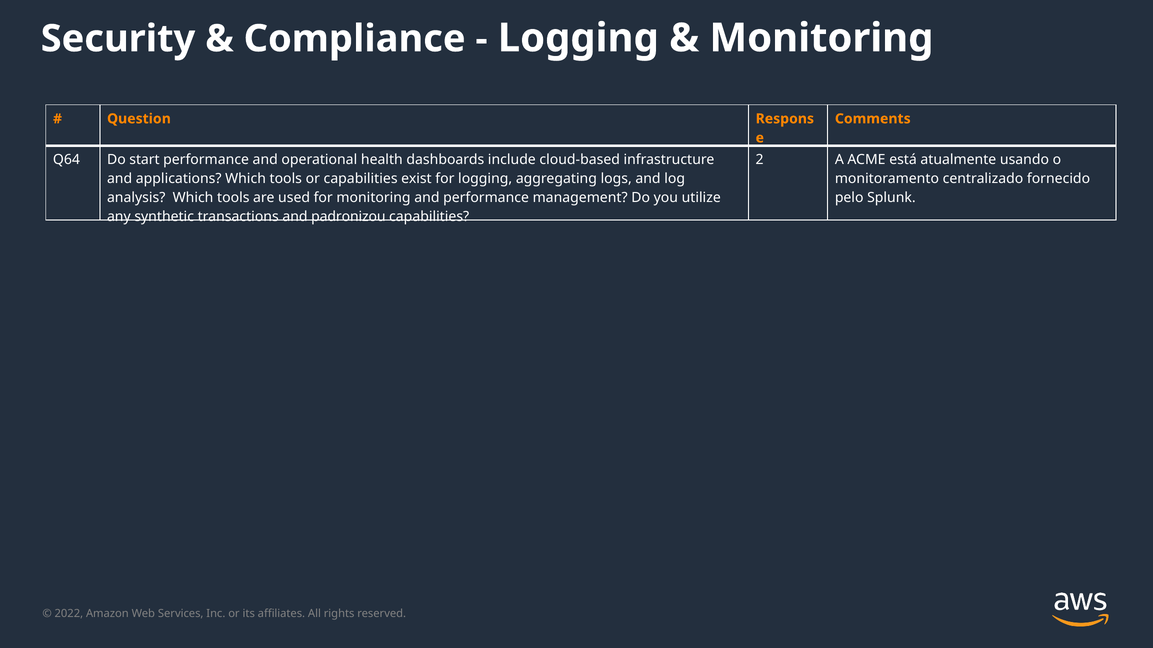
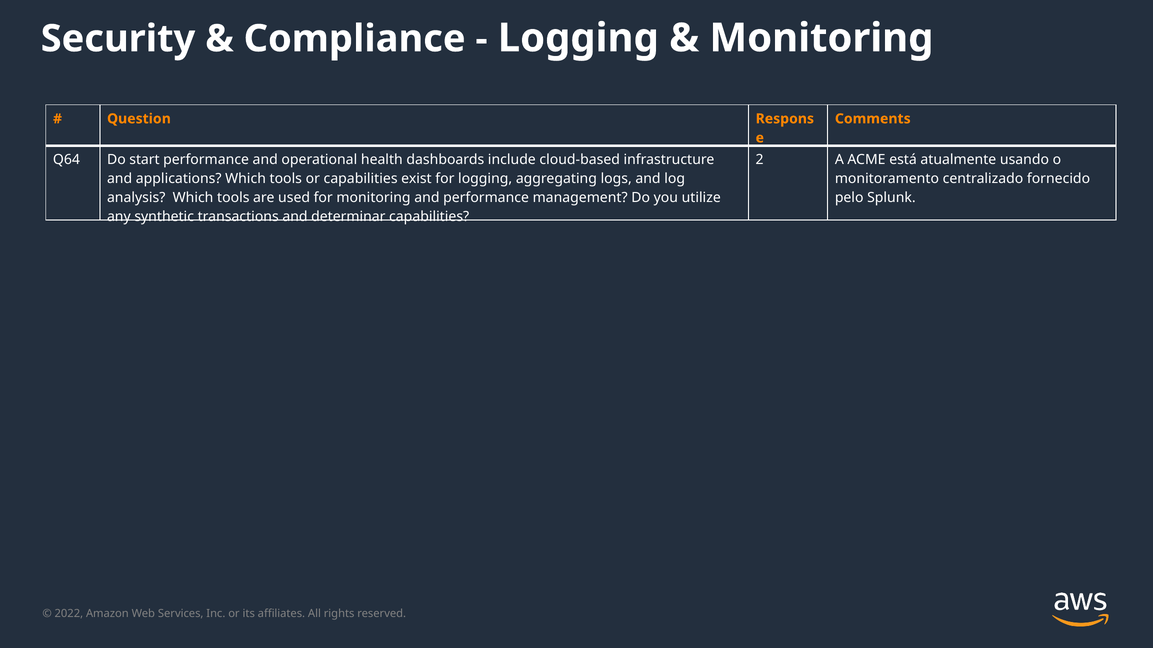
padronizou: padronizou -> determinar
